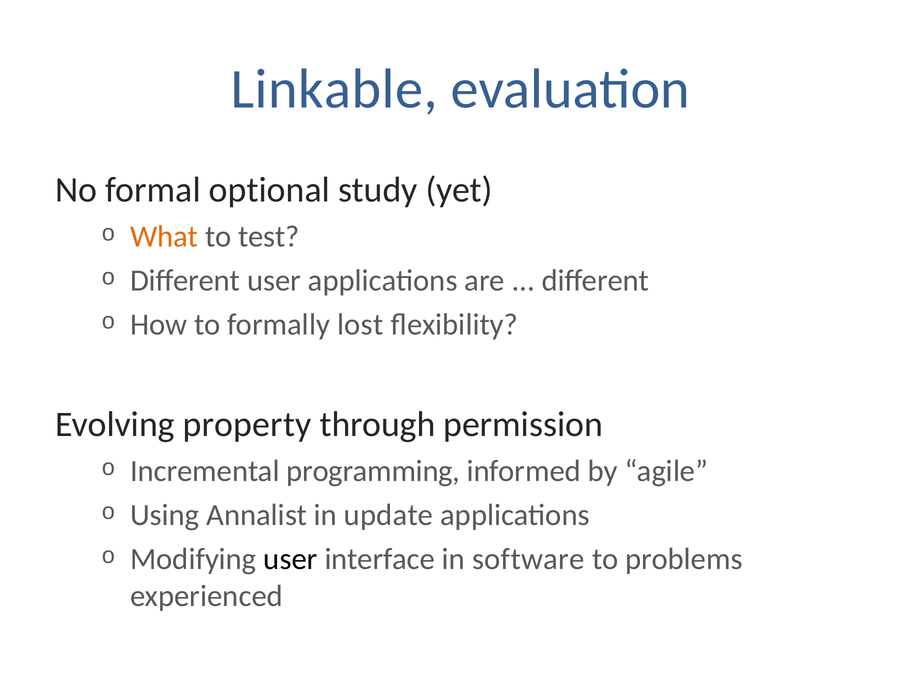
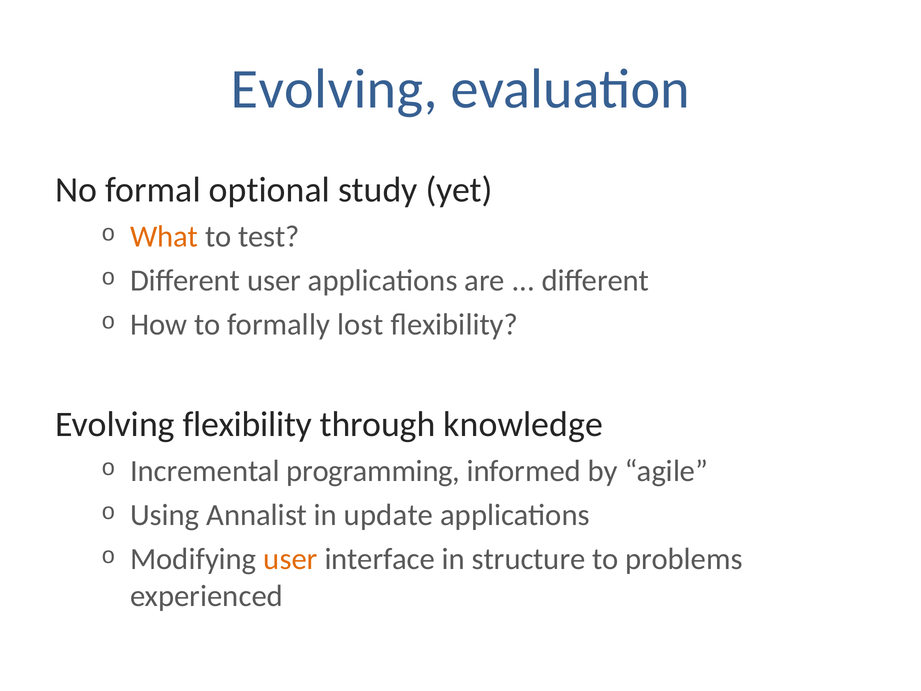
Linkable at (334, 89): Linkable -> Evolving
Evolving property: property -> flexibility
permission: permission -> knowledge
user at (291, 559) colour: black -> orange
software: software -> structure
